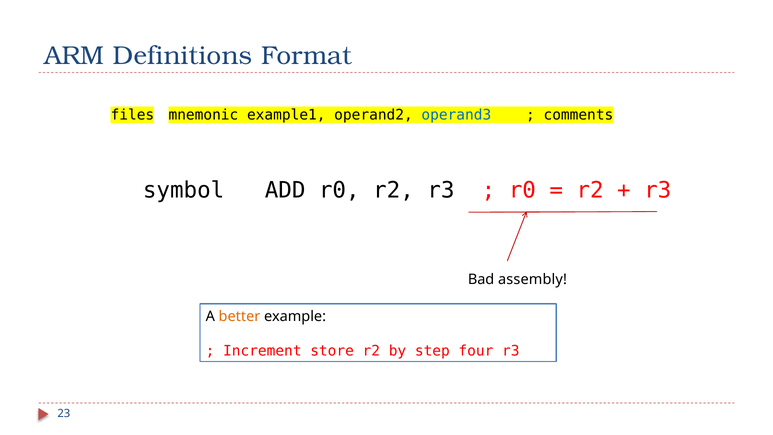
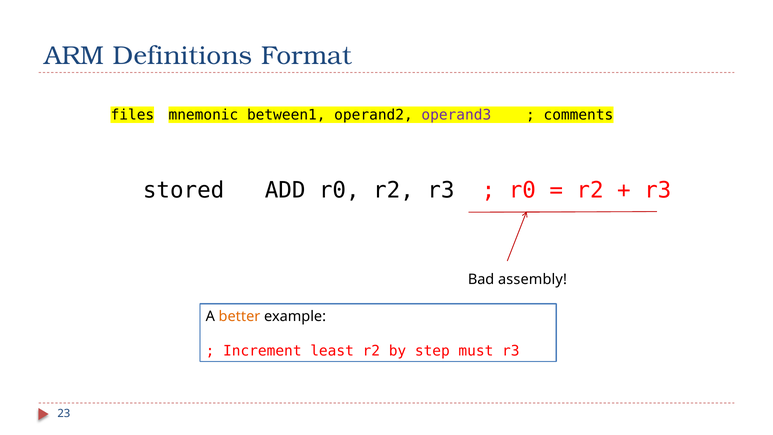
example1: example1 -> between1
operand3 colour: blue -> purple
symbol: symbol -> stored
store: store -> least
four: four -> must
